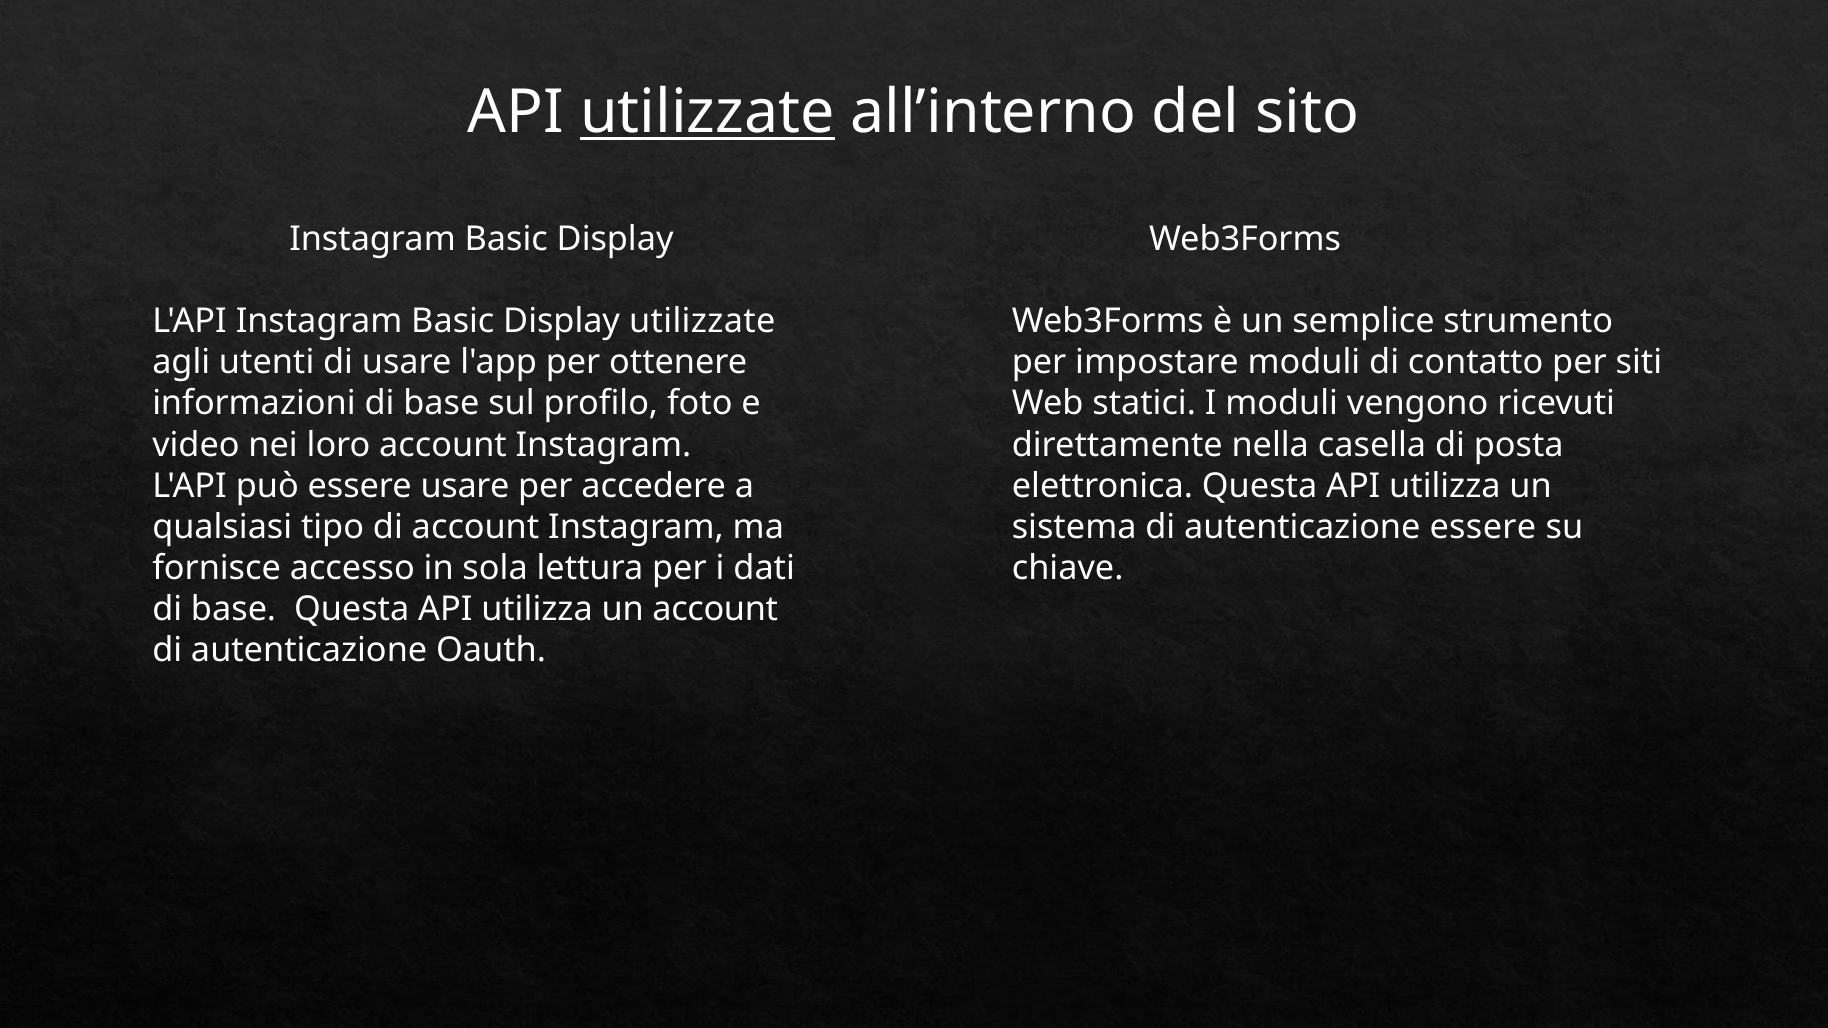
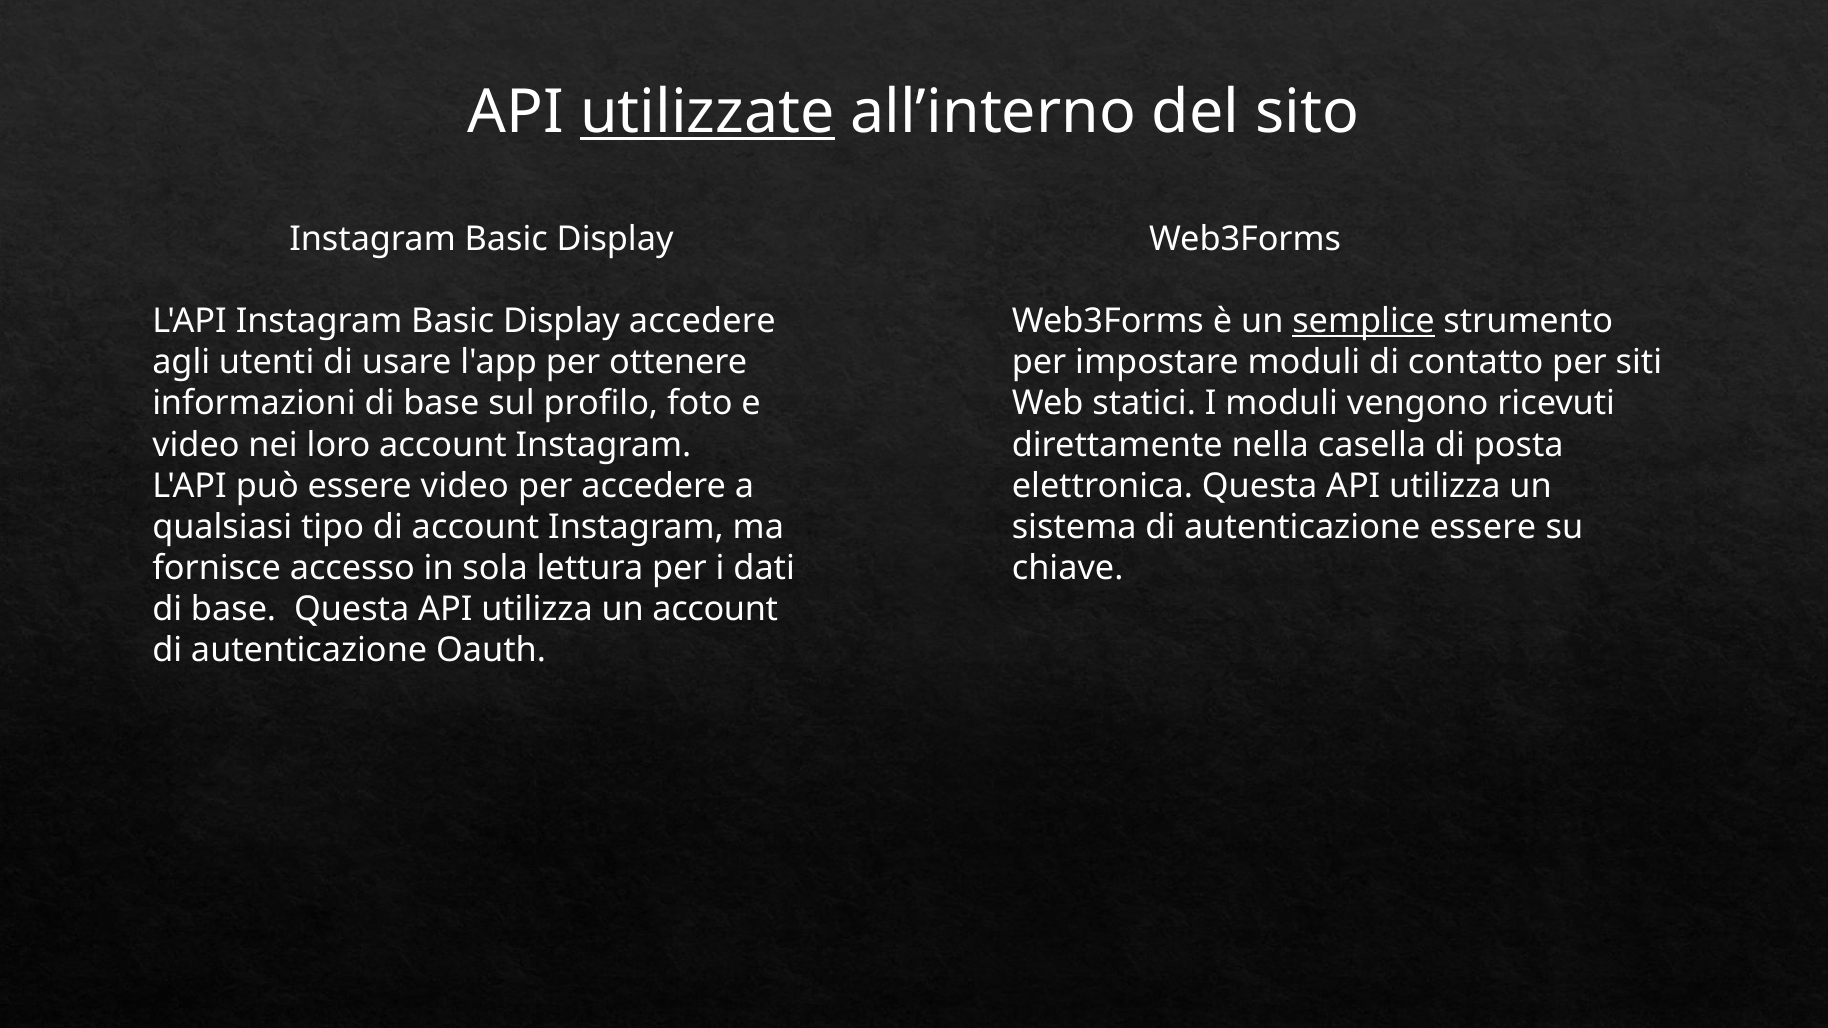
Display utilizzate: utilizzate -> accedere
semplice underline: none -> present
essere usare: usare -> video
